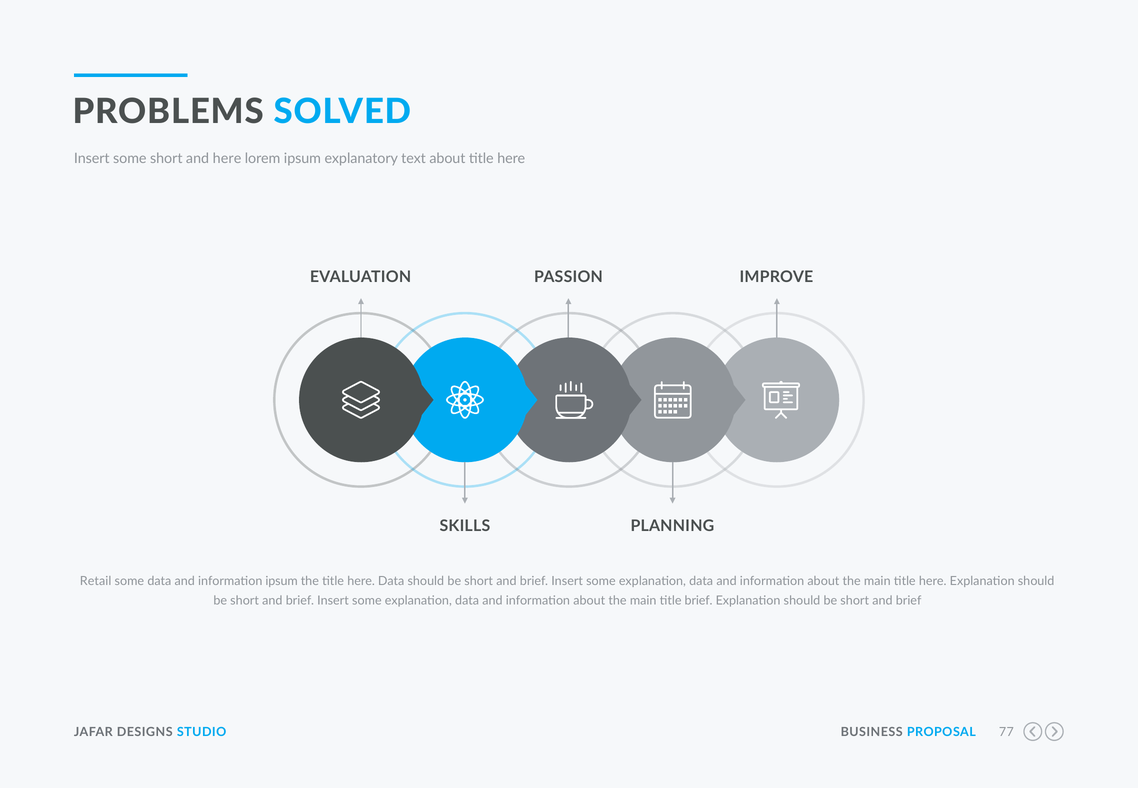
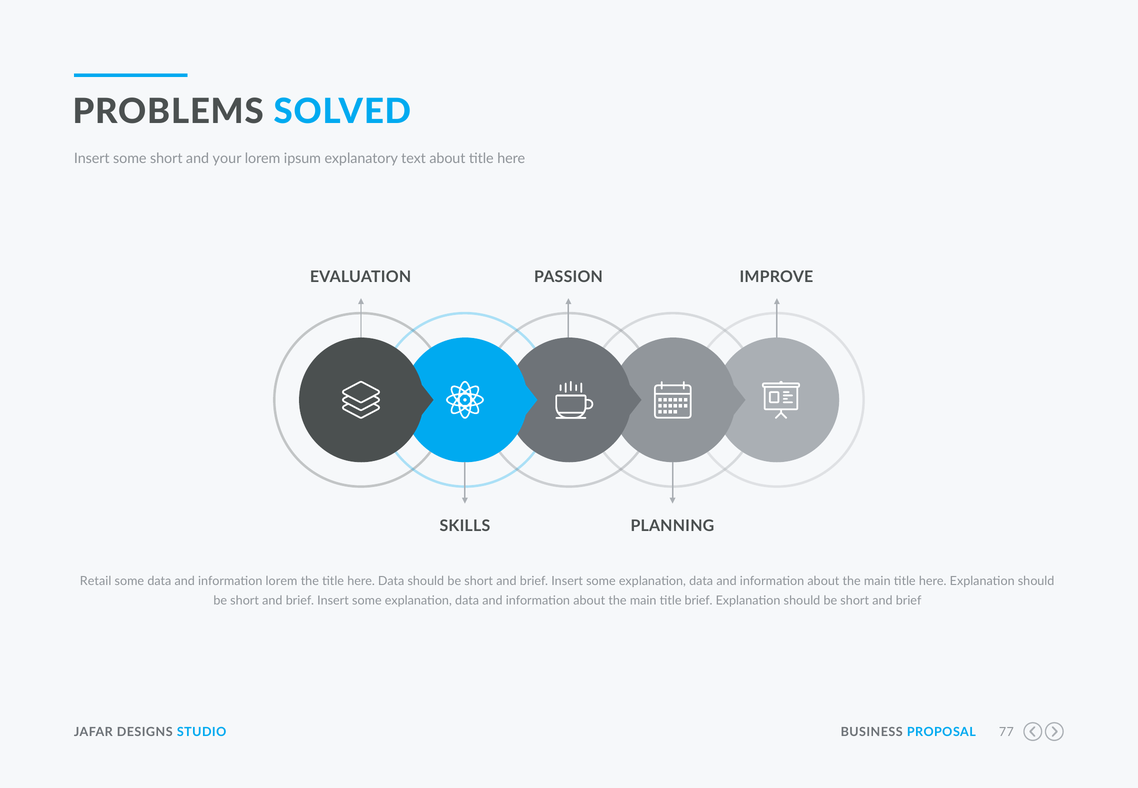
and here: here -> your
information ipsum: ipsum -> lorem
